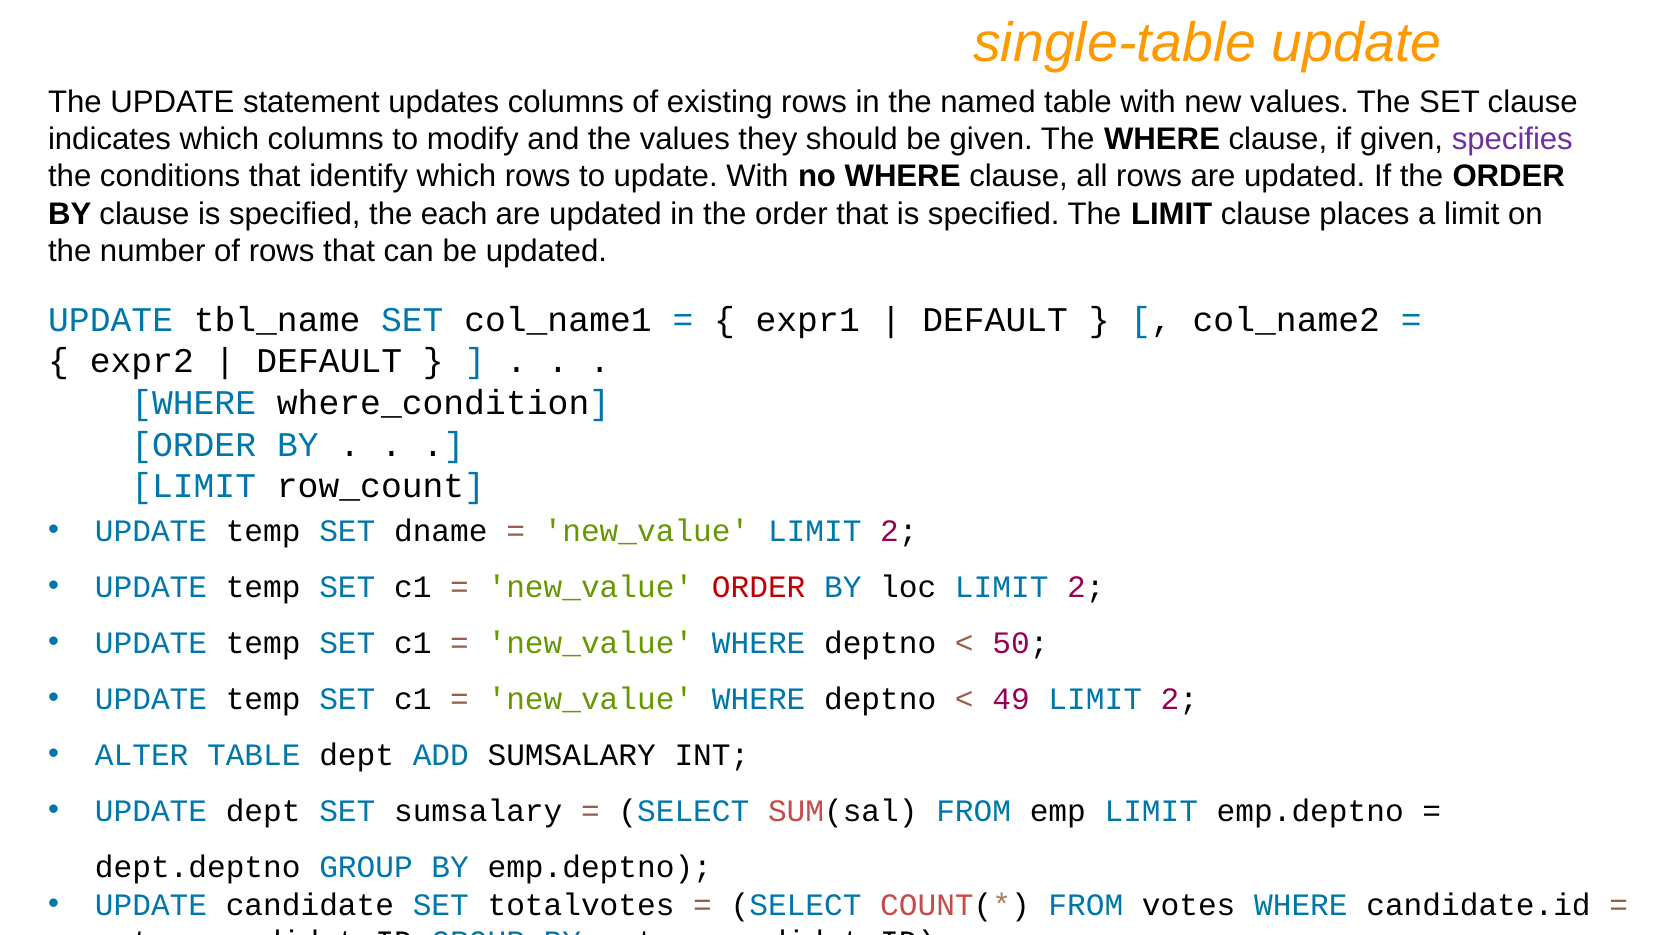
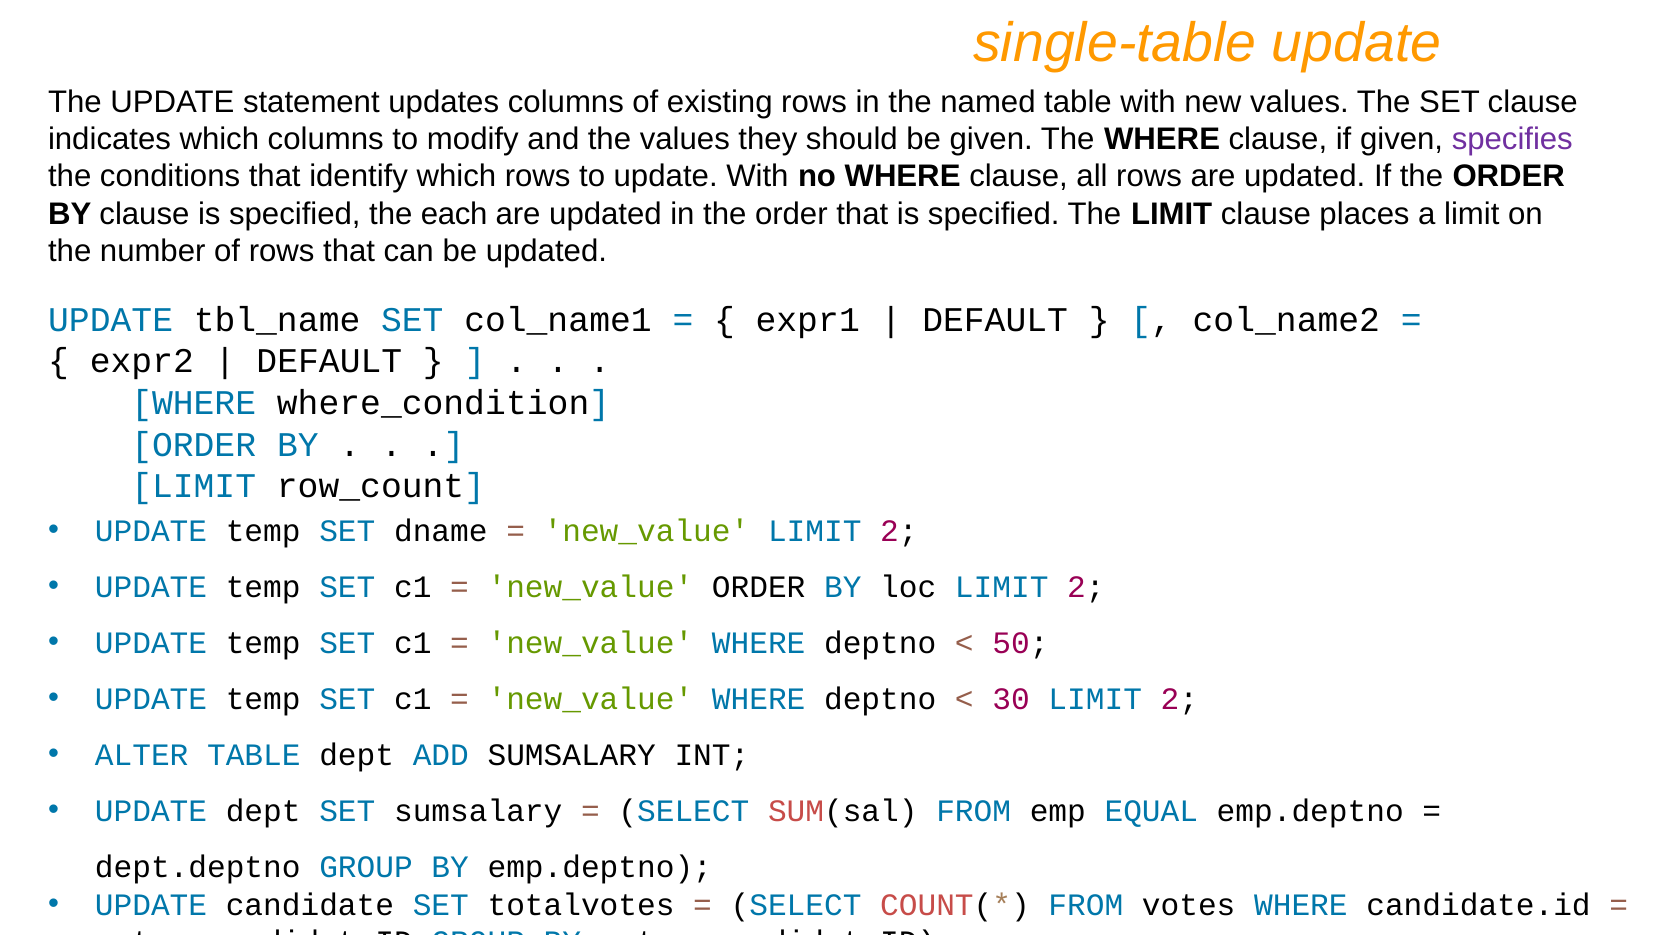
ORDER at (759, 587) colour: red -> black
49: 49 -> 30
emp LIMIT: LIMIT -> EQUAL
